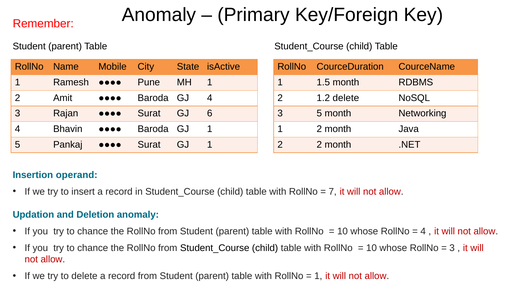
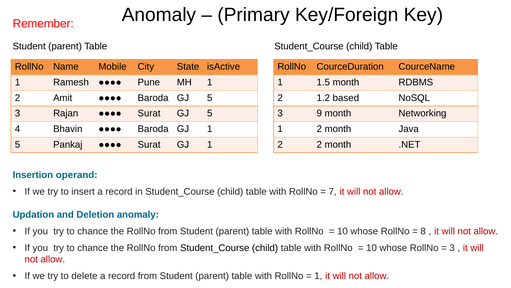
Baroda GJ 4: 4 -> 5
1.2 delete: delete -> based
Surat GJ 6: 6 -> 5
3 5: 5 -> 9
4 at (423, 231): 4 -> 8
